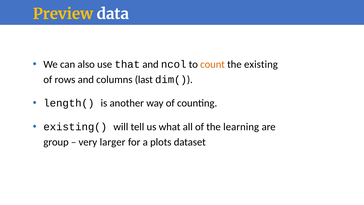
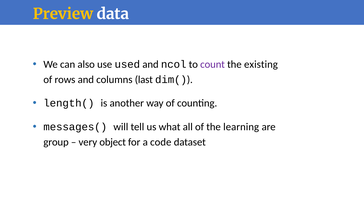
that: that -> used
count colour: orange -> purple
existing(: existing( -> messages(
larger: larger -> object
plots: plots -> code
